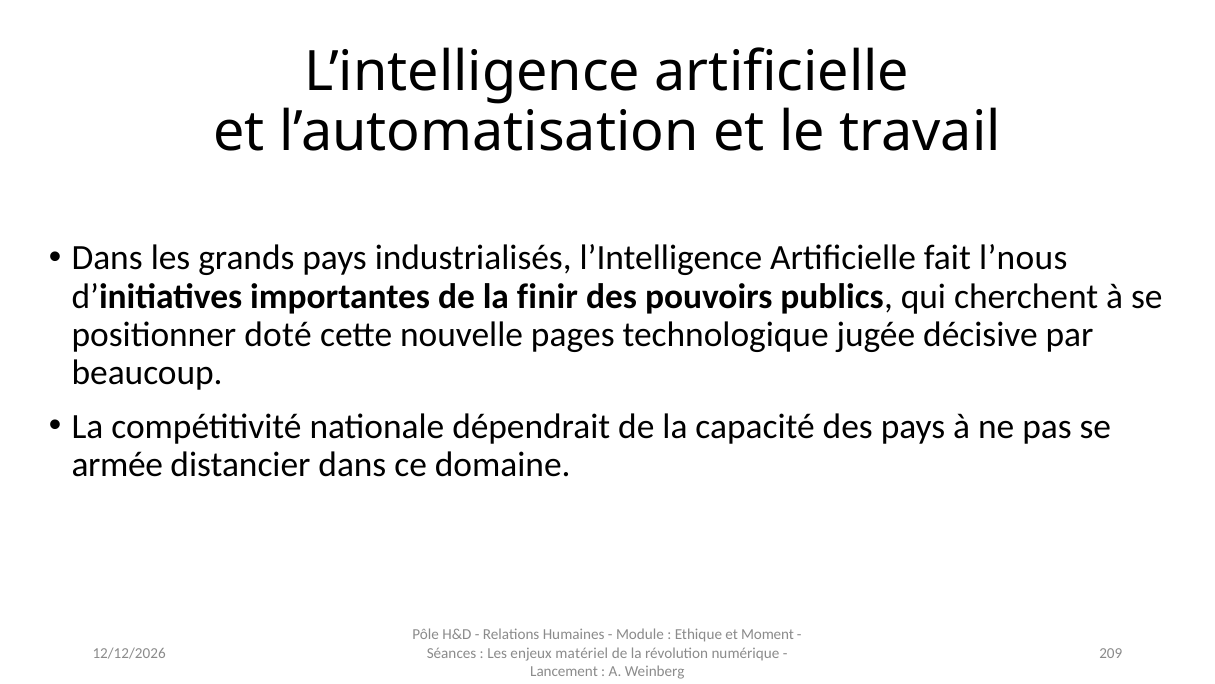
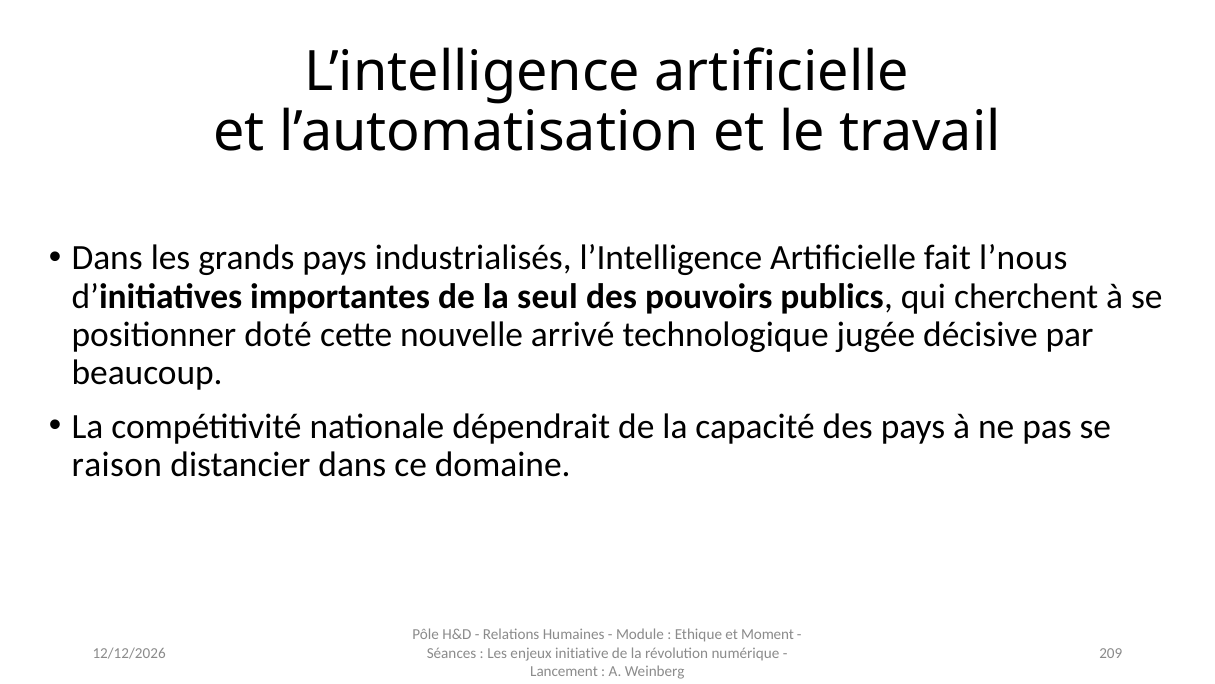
finir: finir -> seul
pages: pages -> arrivé
armée: armée -> raison
matériel: matériel -> initiative
